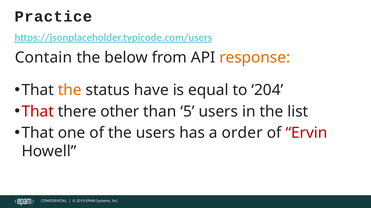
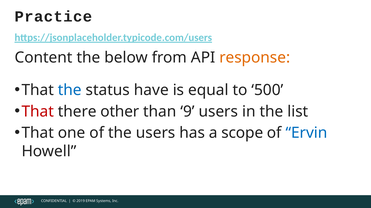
Contain: Contain -> Content
the at (70, 90) colour: orange -> blue
204: 204 -> 500
5: 5 -> 9
order: order -> scope
Ervin colour: red -> blue
